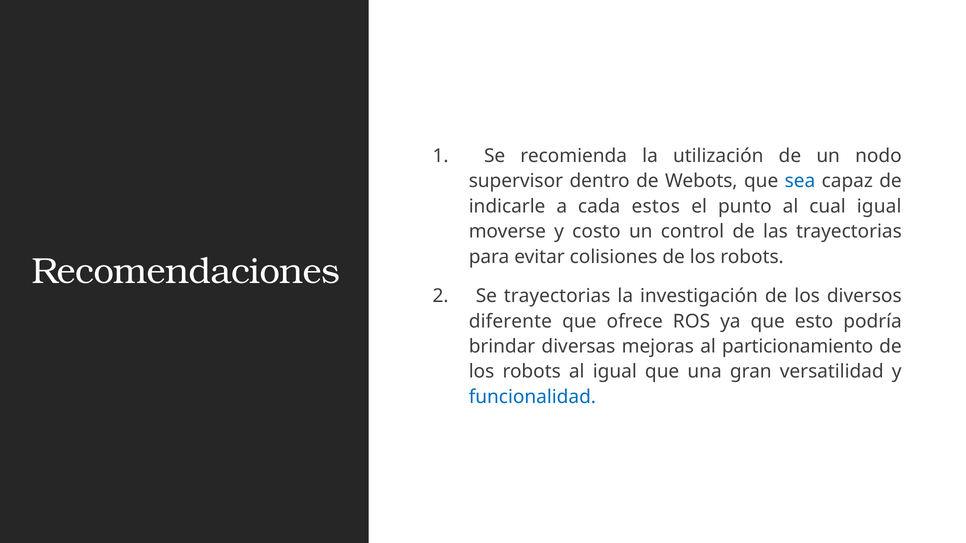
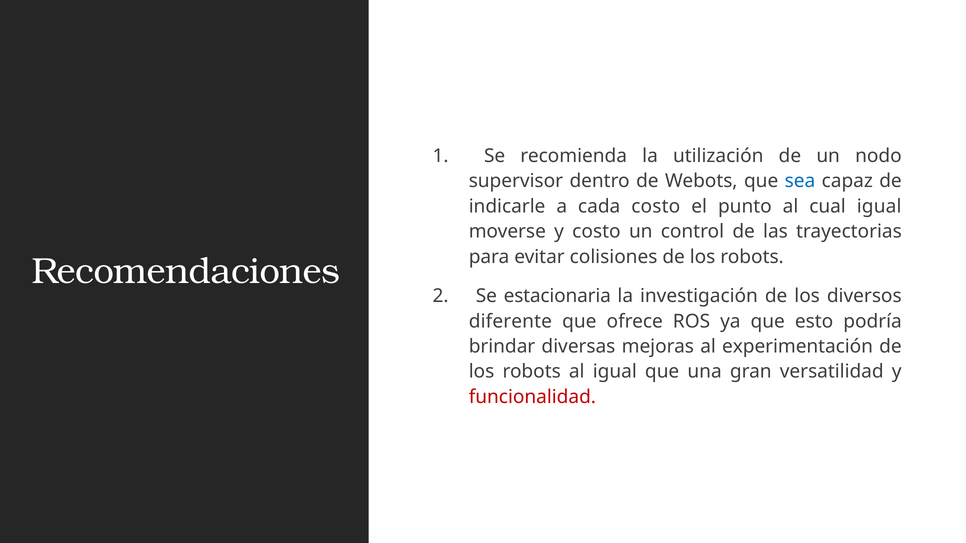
cada estos: estos -> costo
Se trayectorias: trayectorias -> estacionaria
particionamiento: particionamiento -> experimentación
funcionalidad colour: blue -> red
